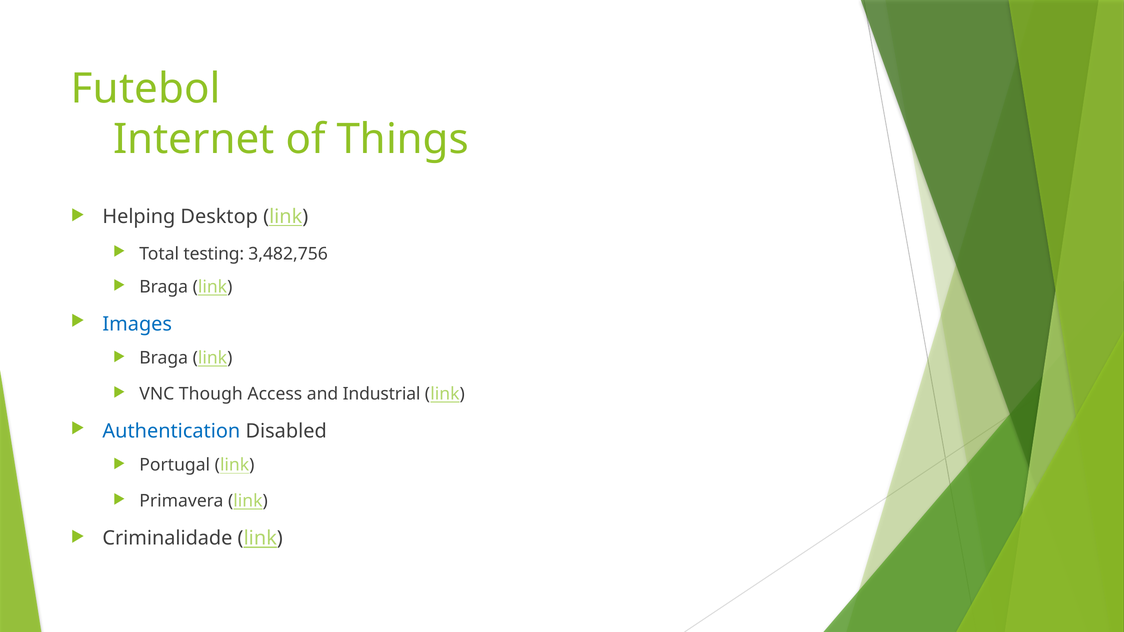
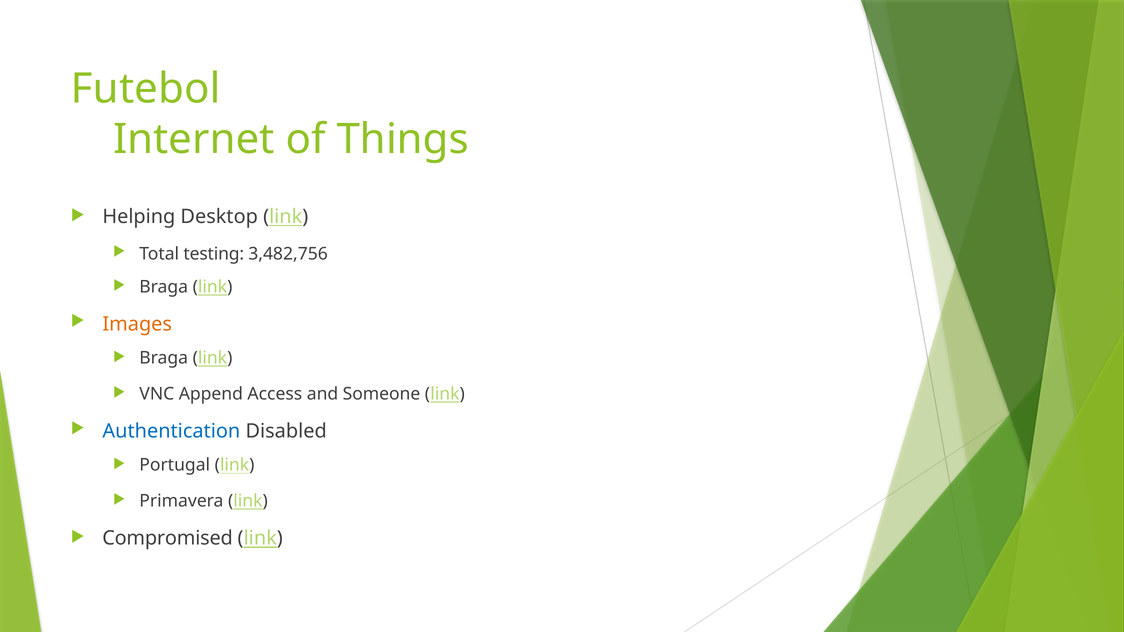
Images colour: blue -> orange
Though: Though -> Append
Industrial: Industrial -> Someone
Criminalidade: Criminalidade -> Compromised
